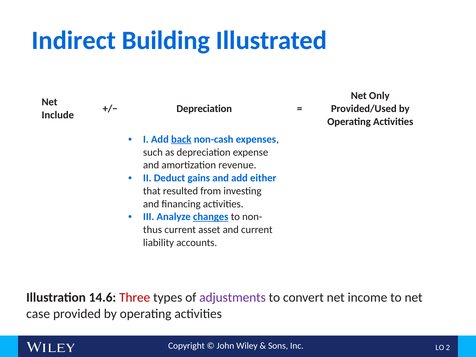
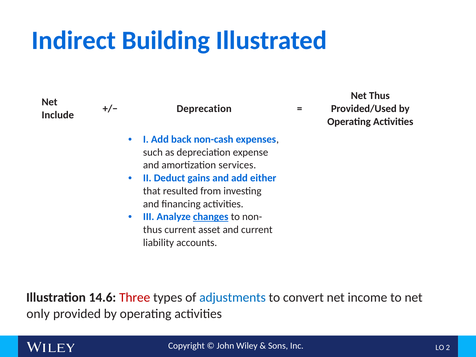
Net Only: Only -> Thus
Depreciation at (204, 109): Depreciation -> Deprecation
back underline: present -> none
revenue: revenue -> services
adjustments colour: purple -> blue
case: case -> only
